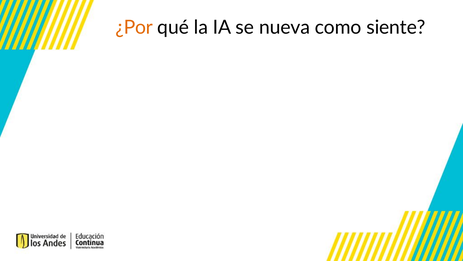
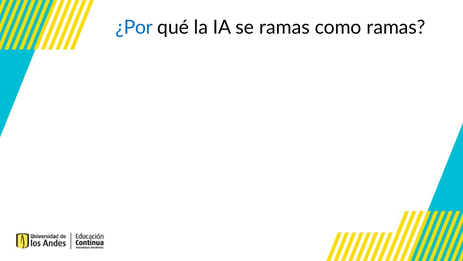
¿Por colour: orange -> blue
se nueva: nueva -> ramas
como siente: siente -> ramas
